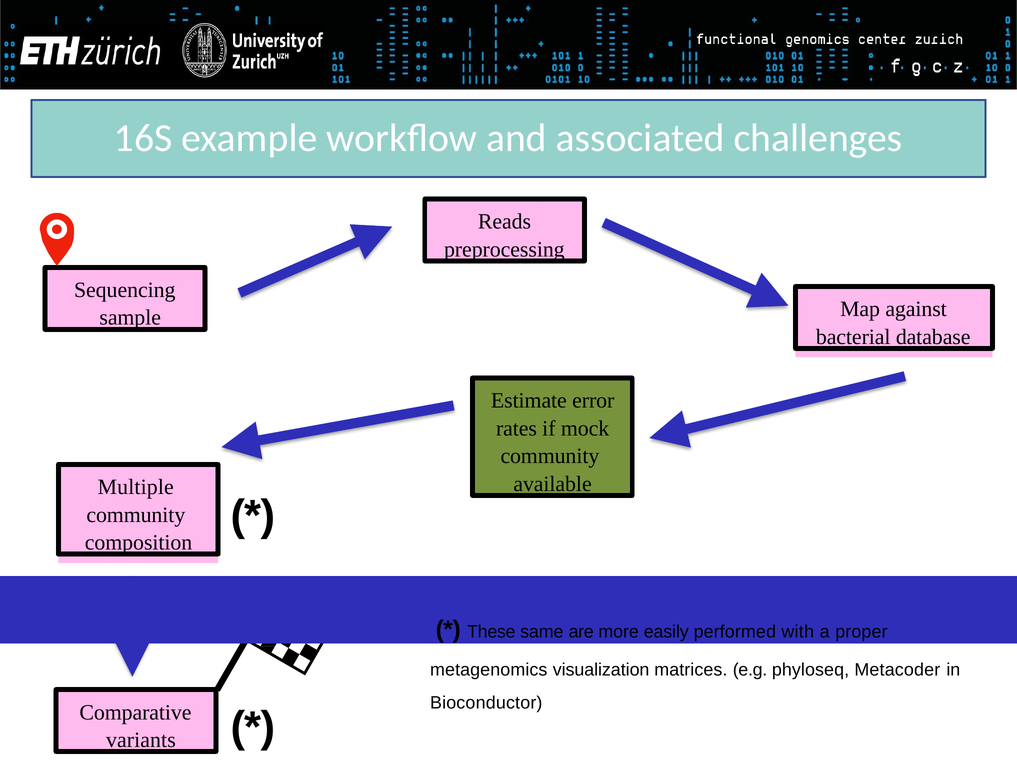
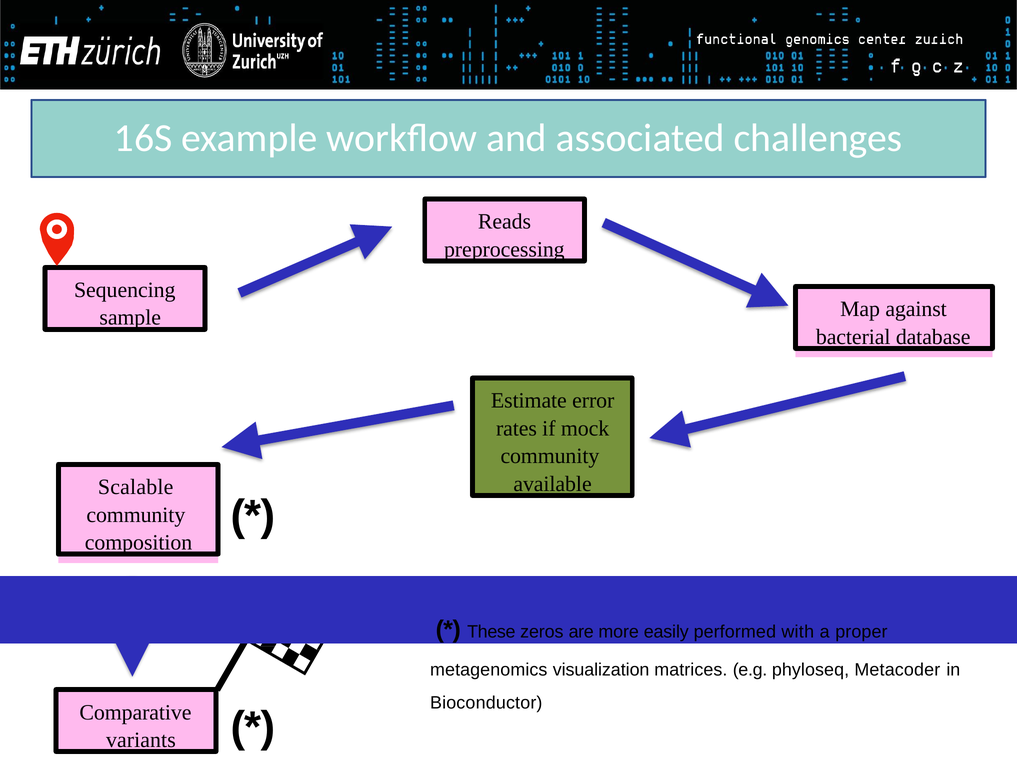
Multiple: Multiple -> Scalable
same: same -> zeros
